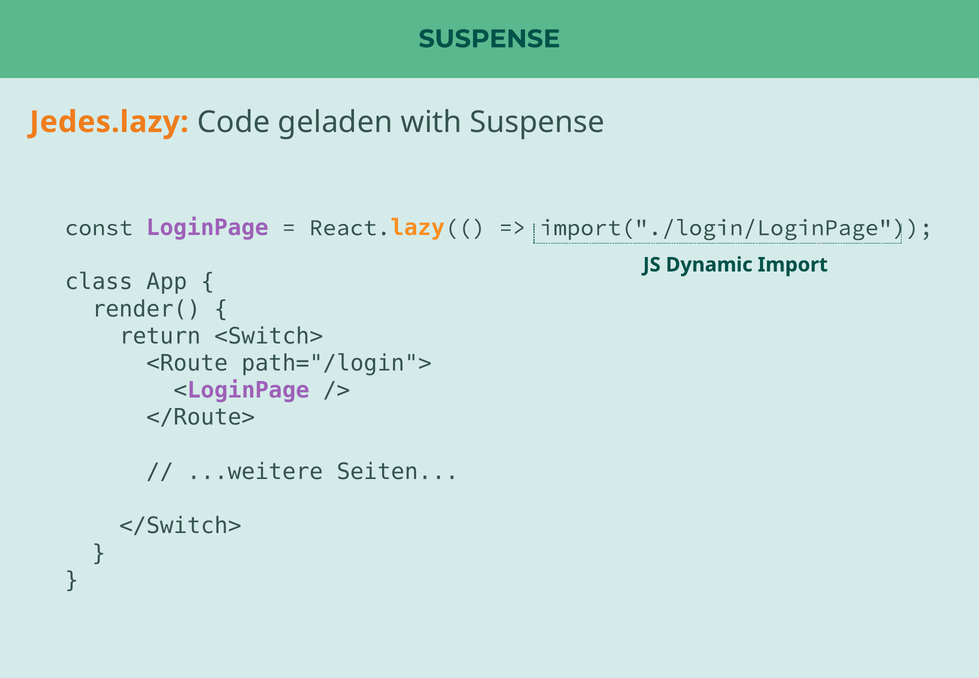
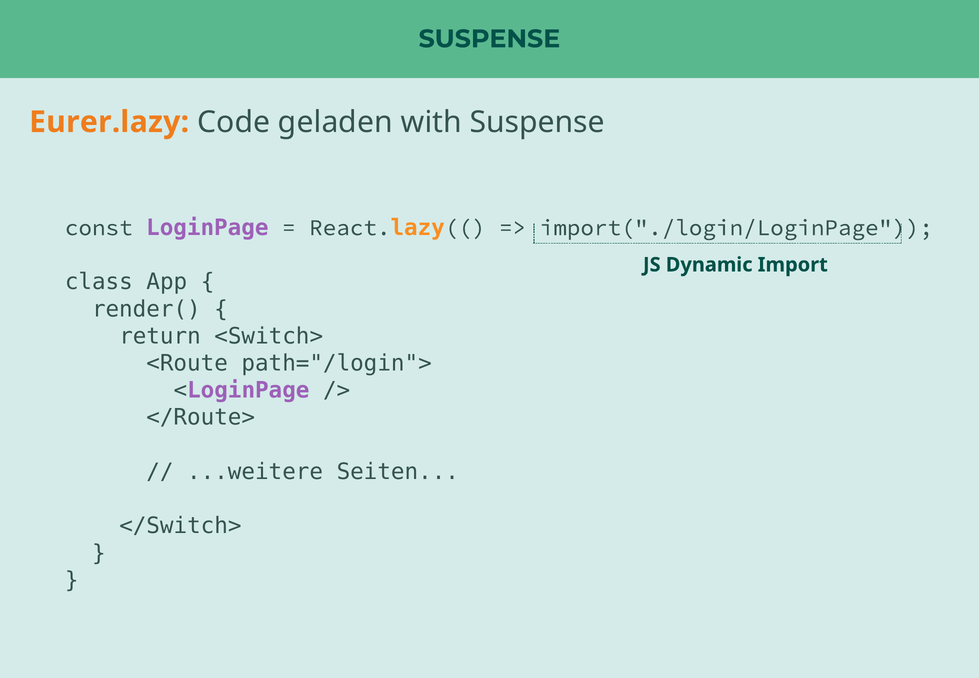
Jedes.lazy: Jedes.lazy -> Eurer.lazy
